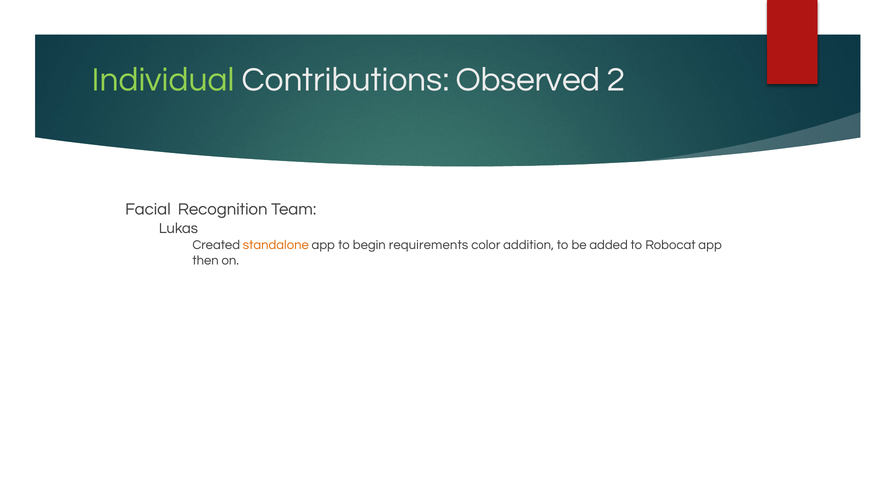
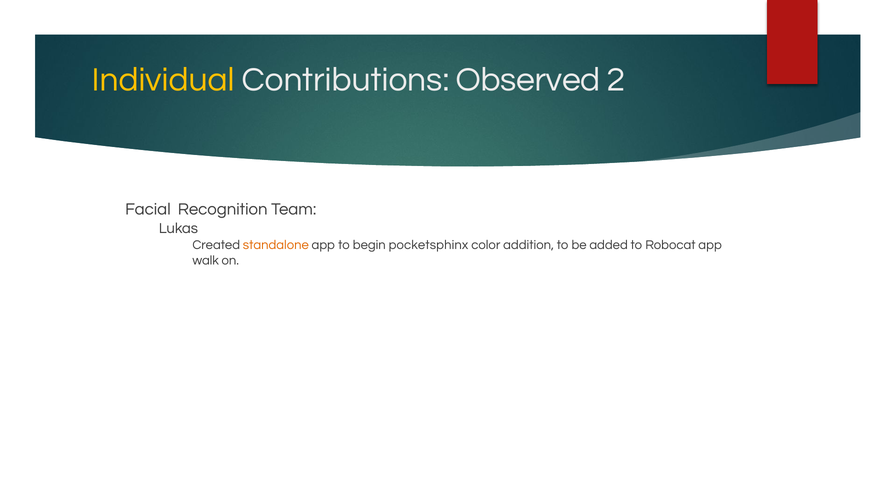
Individual colour: light green -> yellow
requirements: requirements -> pocketsphinx
then: then -> walk
